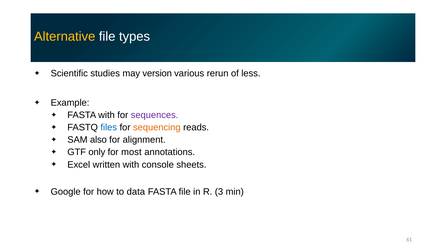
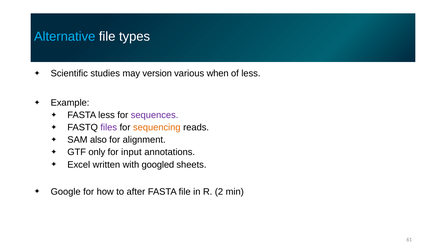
Alternative colour: yellow -> light blue
rerun: rerun -> when
FASTA with: with -> less
files colour: blue -> purple
most: most -> input
console: console -> googled
data: data -> after
3: 3 -> 2
